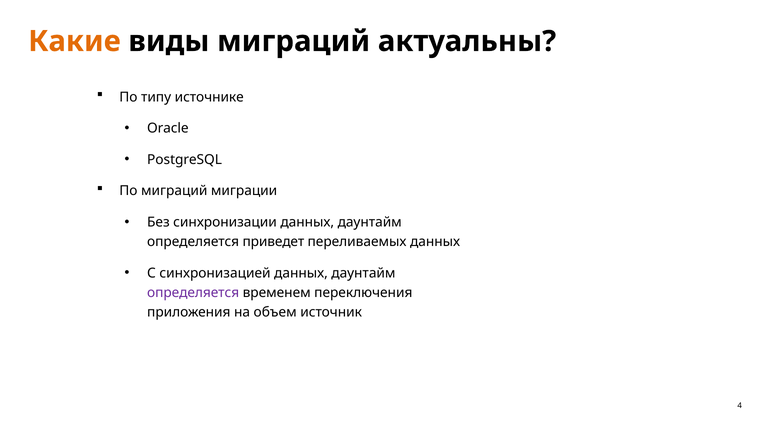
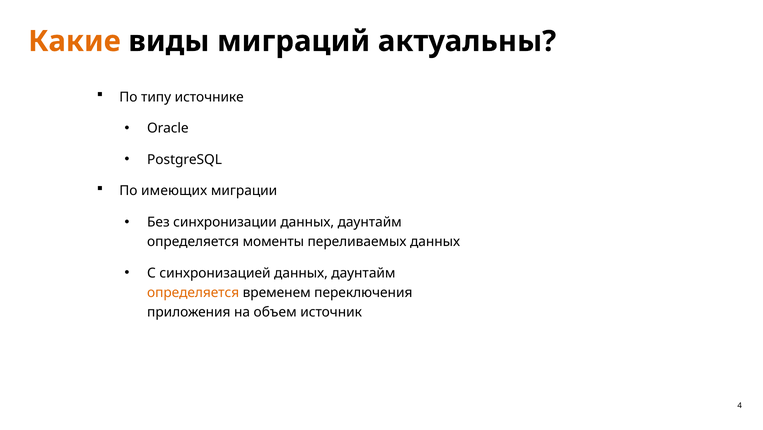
По миграций: миграций -> имеющих
приведет: приведет -> моменты
определяется at (193, 293) colour: purple -> orange
